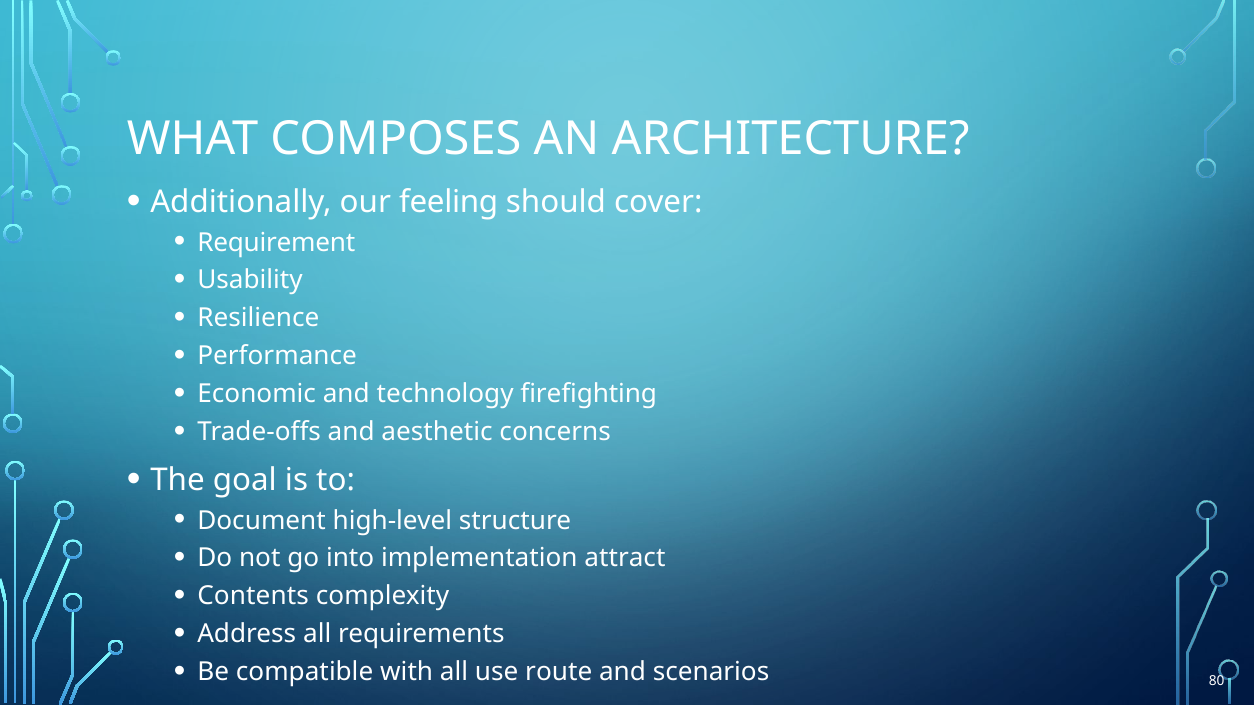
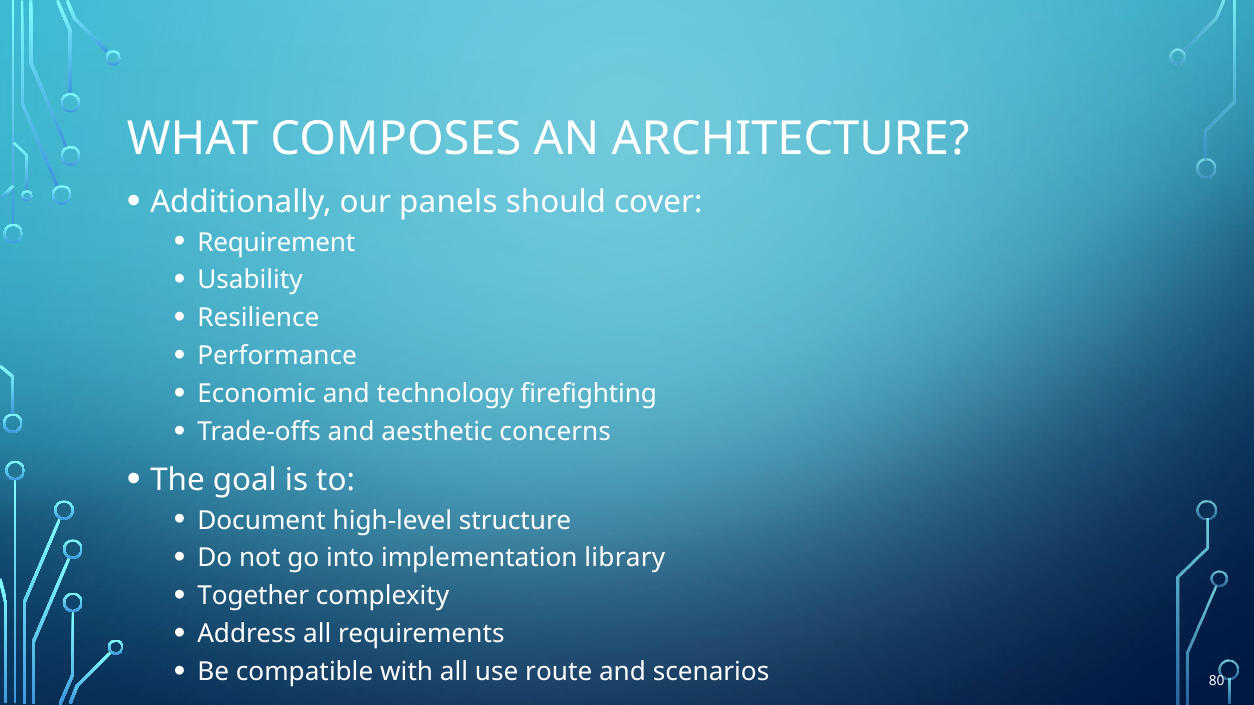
feeling: feeling -> panels
attract: attract -> library
Contents: Contents -> Together
